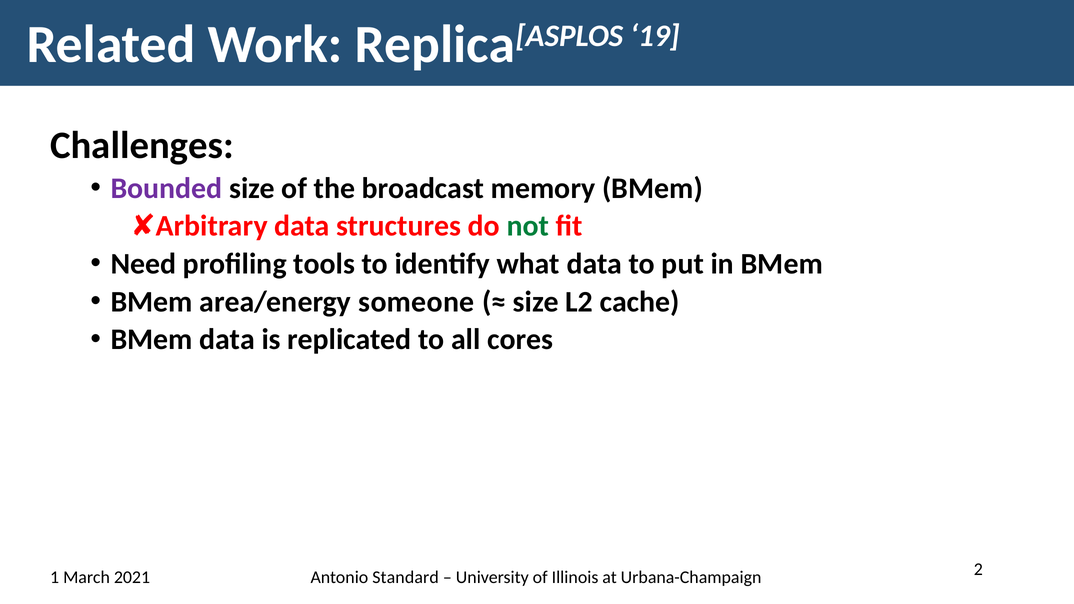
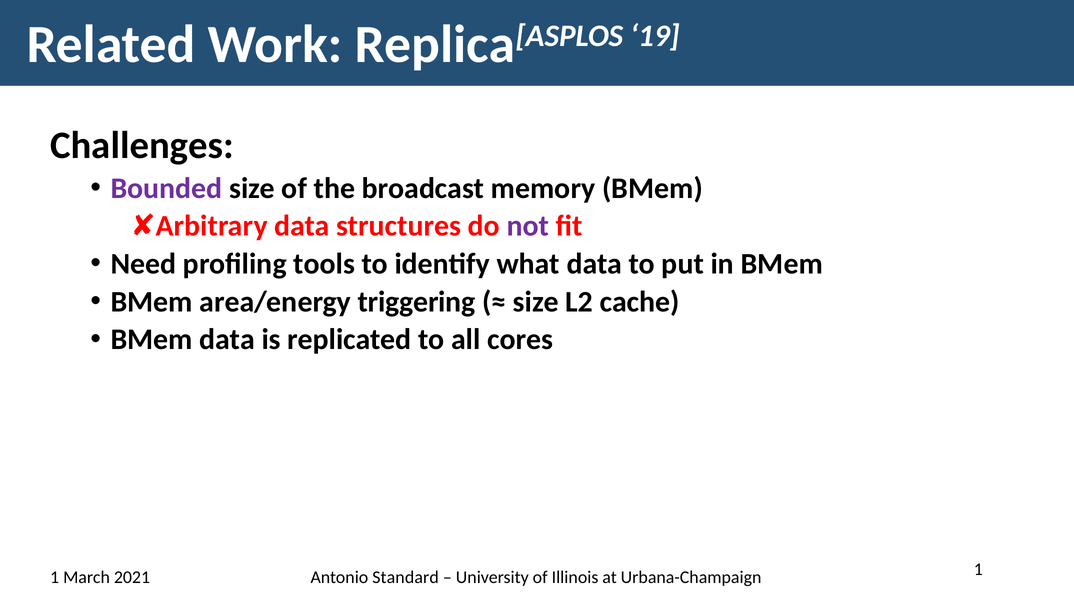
not colour: green -> purple
someone: someone -> triggering
Urbana-Champaign 2: 2 -> 1
